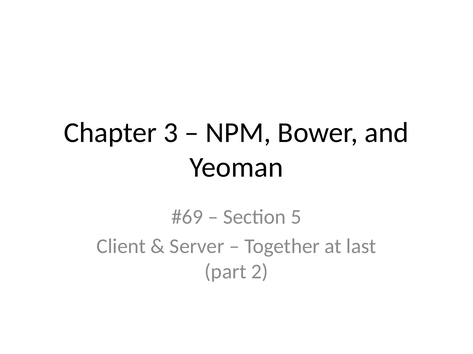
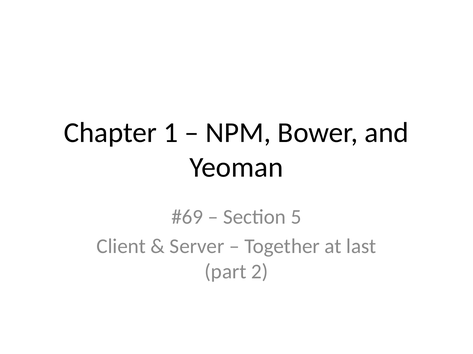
3: 3 -> 1
